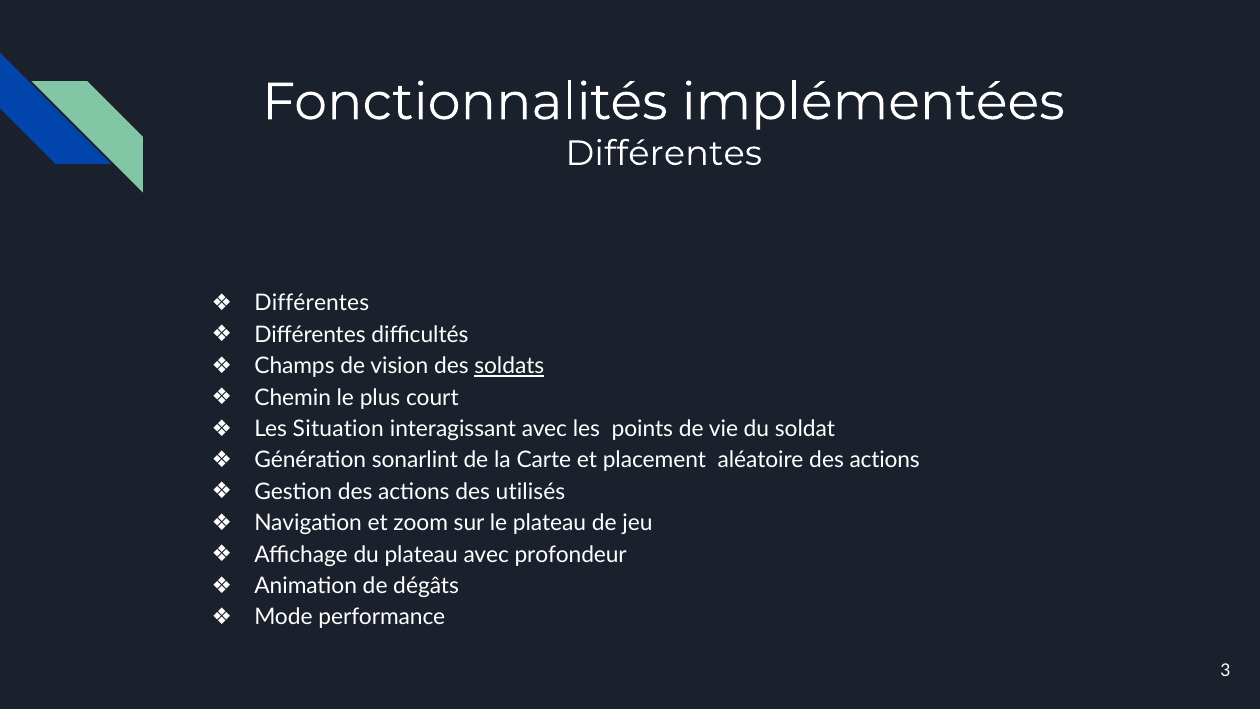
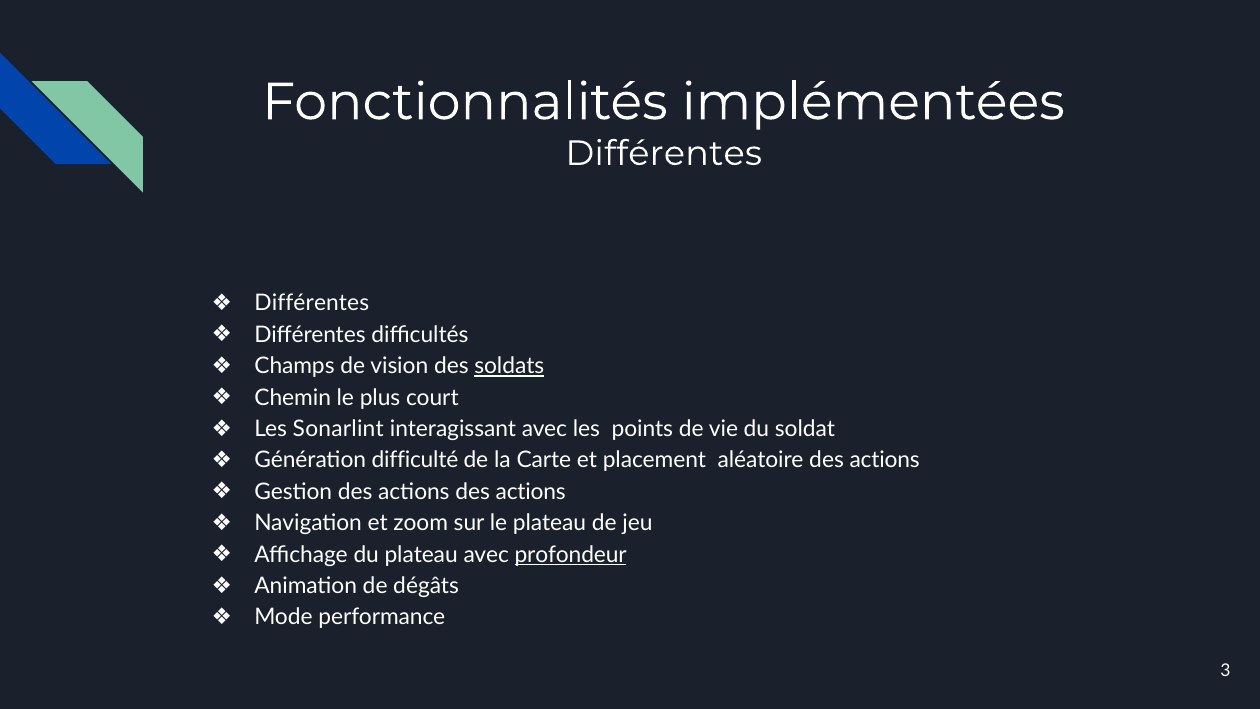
Situation: Situation -> Sonarlint
sonarlint: sonarlint -> difficulté
actions des utilisés: utilisés -> actions
profondeur underline: none -> present
